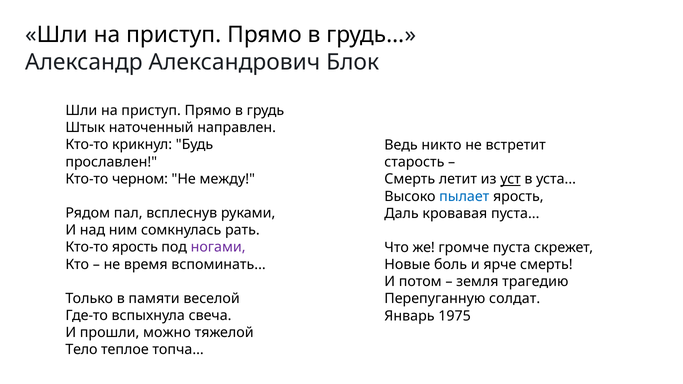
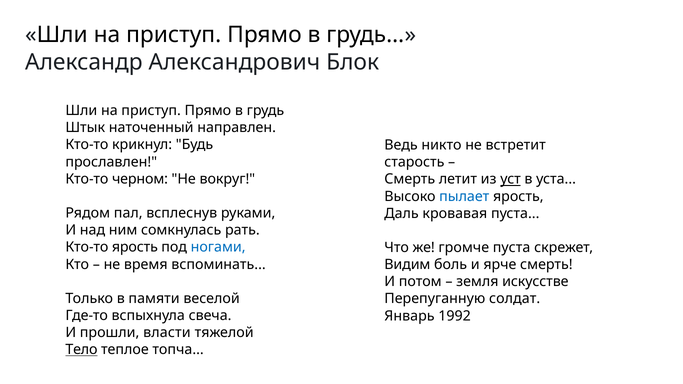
между: между -> вокруг
ногами colour: purple -> blue
Новые: Новые -> Видим
трагедию: трагедию -> искусстве
1975: 1975 -> 1992
можно: можно -> власти
Тело underline: none -> present
